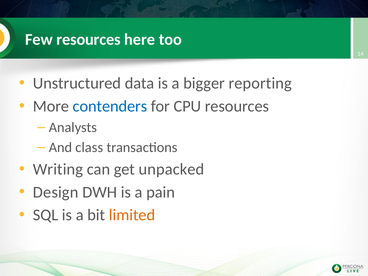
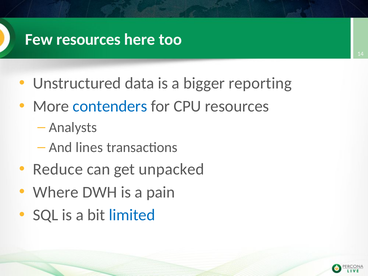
class: class -> lines
Writing: Writing -> Reduce
Design: Design -> Where
limited colour: orange -> blue
